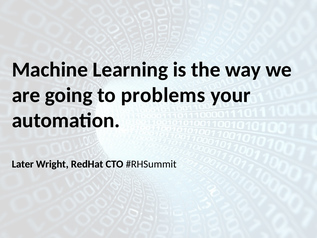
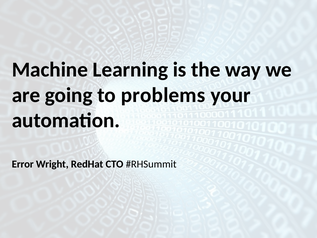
Later: Later -> Error
